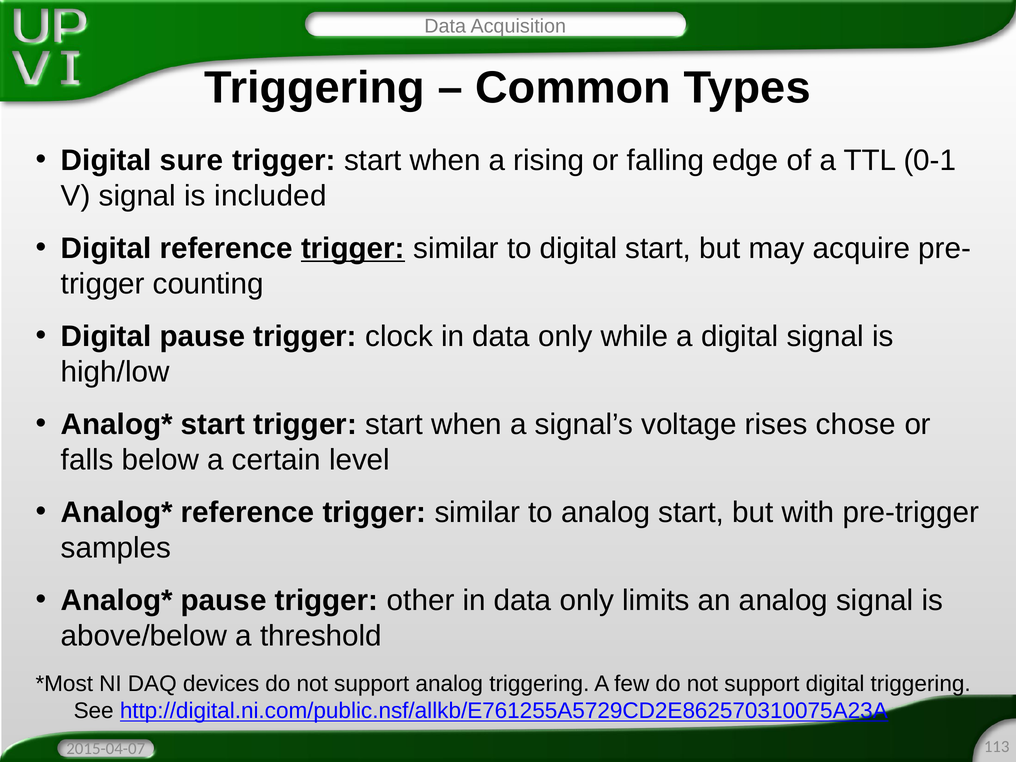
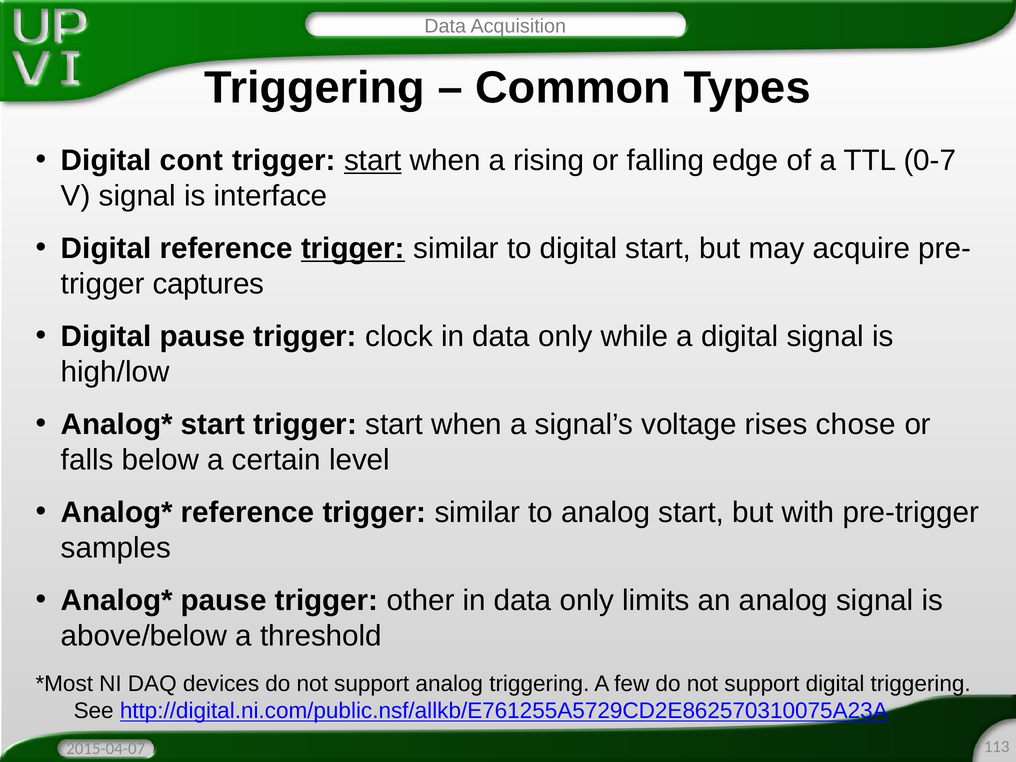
sure: sure -> cont
start at (373, 160) underline: none -> present
0-1: 0-1 -> 0-7
included: included -> interface
counting: counting -> captures
